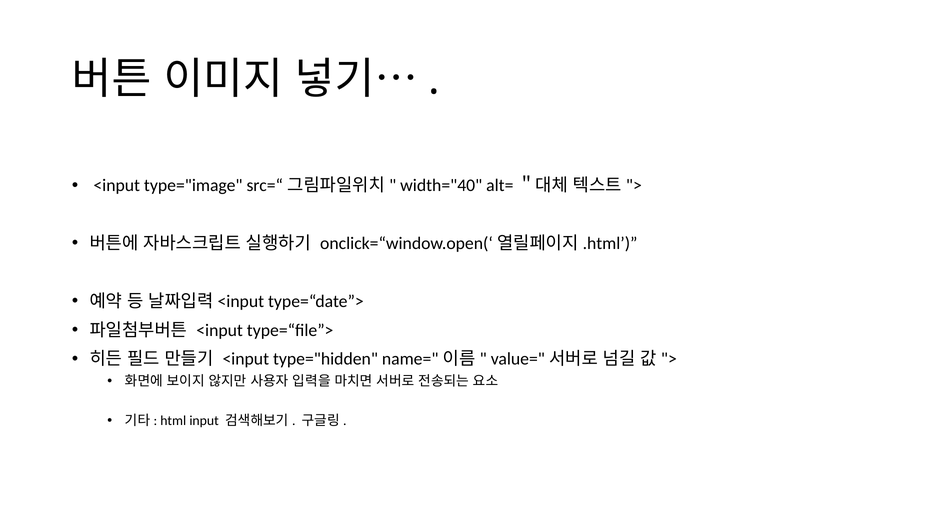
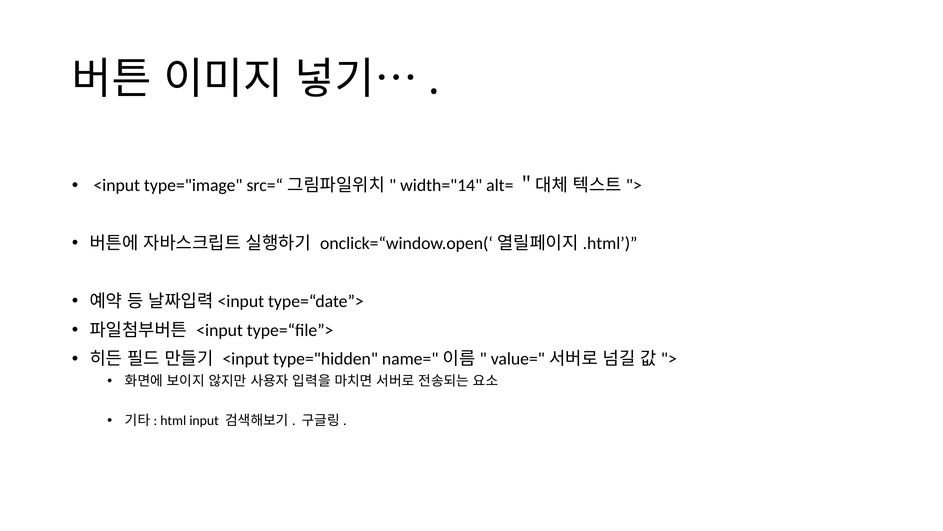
width="40: width="40 -> width="14
